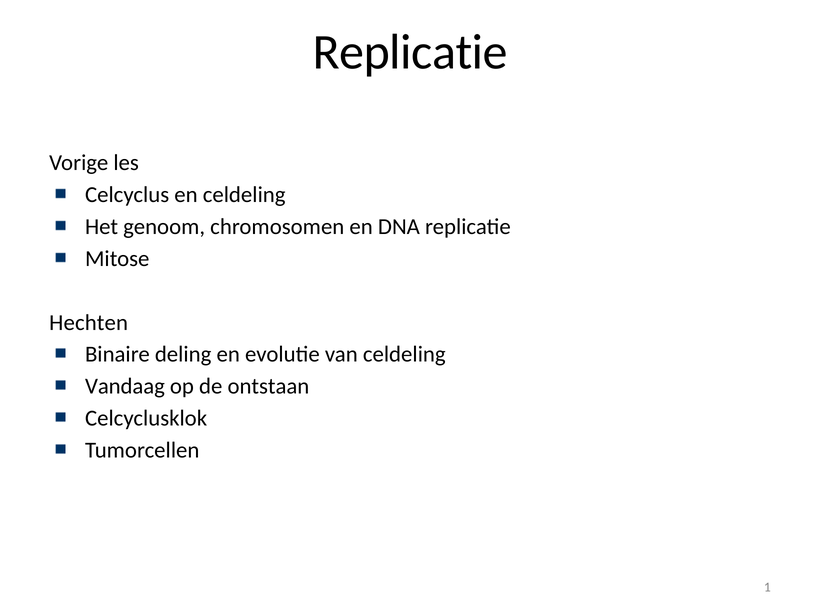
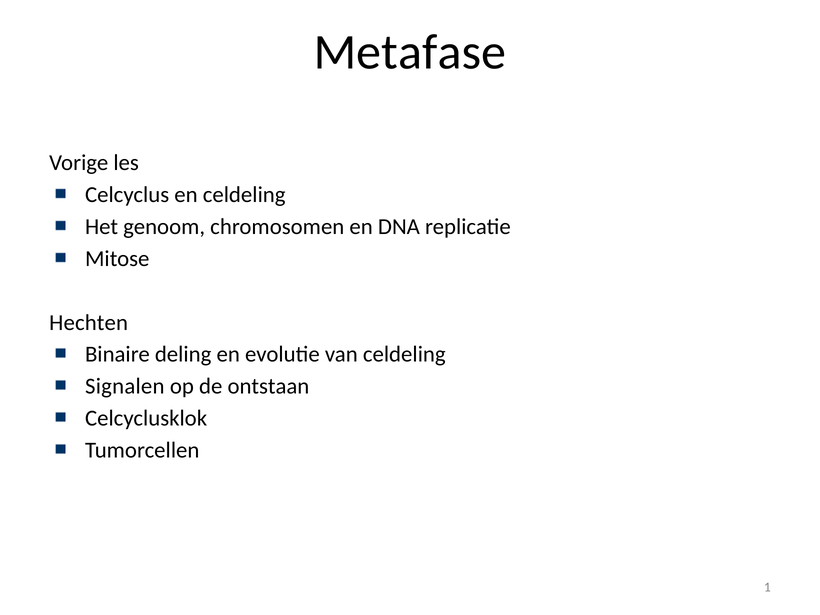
Replicatie at (410, 52): Replicatie -> Metafase
Vandaag: Vandaag -> Signalen
